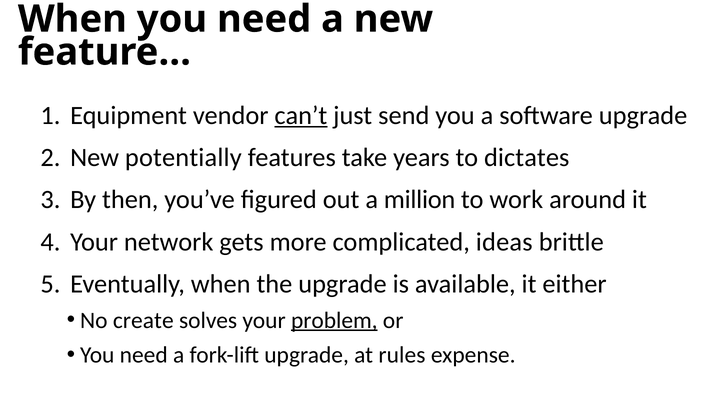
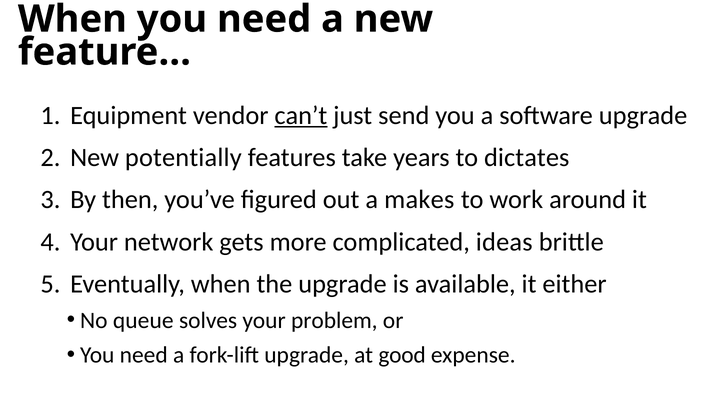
million: million -> makes
create: create -> queue
problem underline: present -> none
rules: rules -> good
